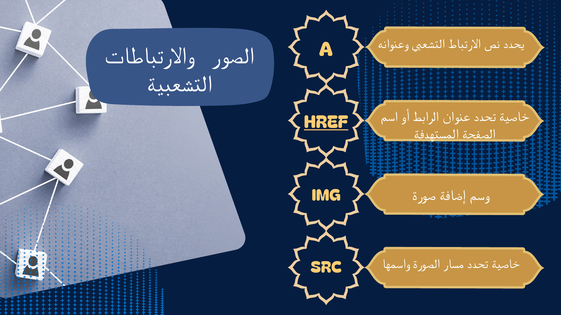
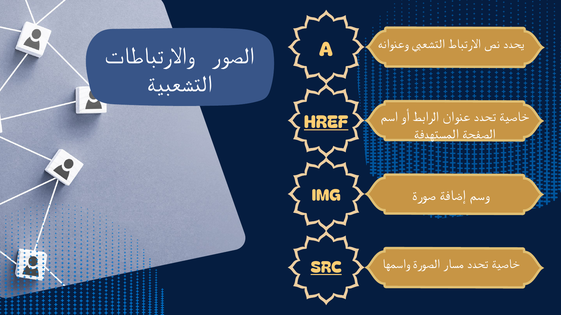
SRC underline: none -> present
